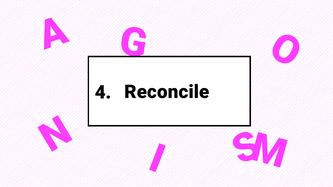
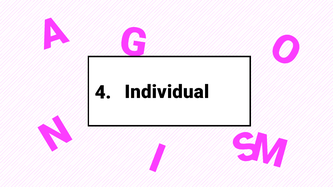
Reconcile: Reconcile -> Individual
